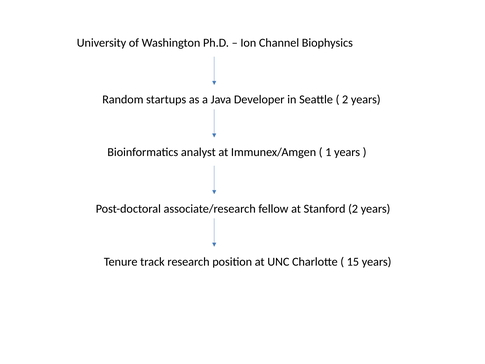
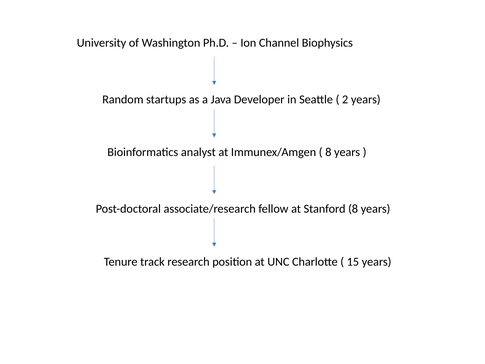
1 at (328, 152): 1 -> 8
Stanford 2: 2 -> 8
